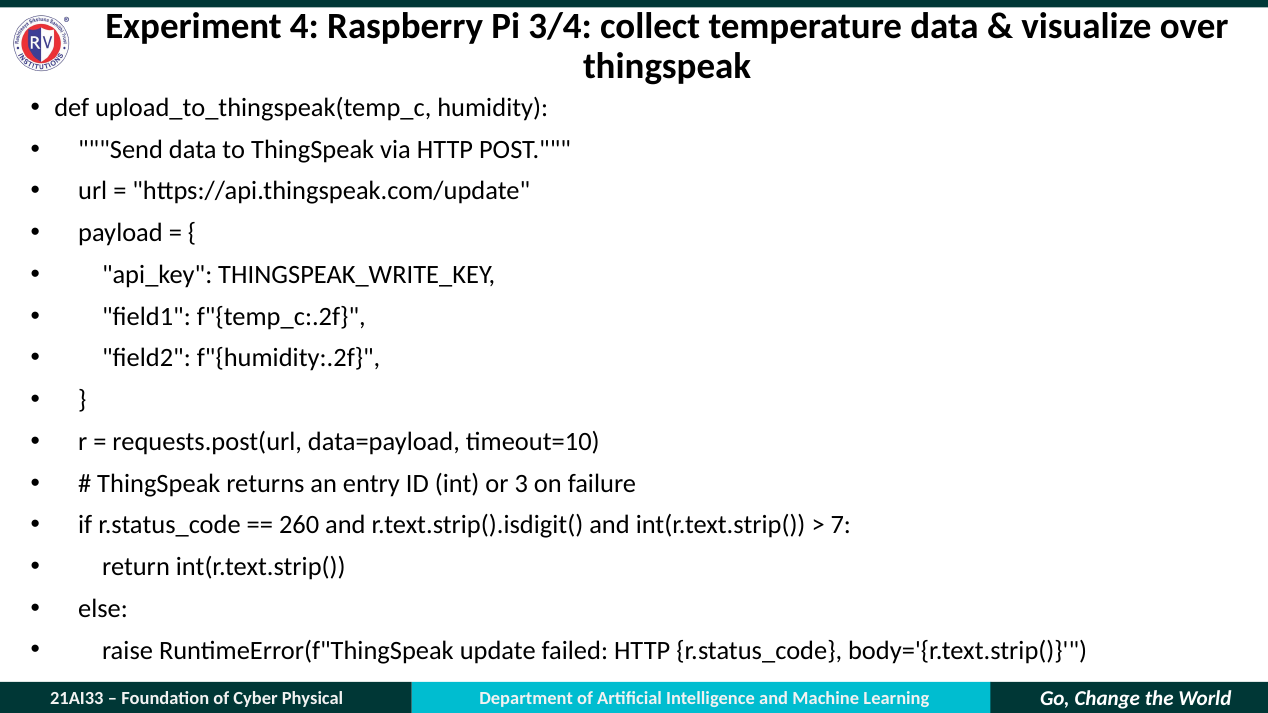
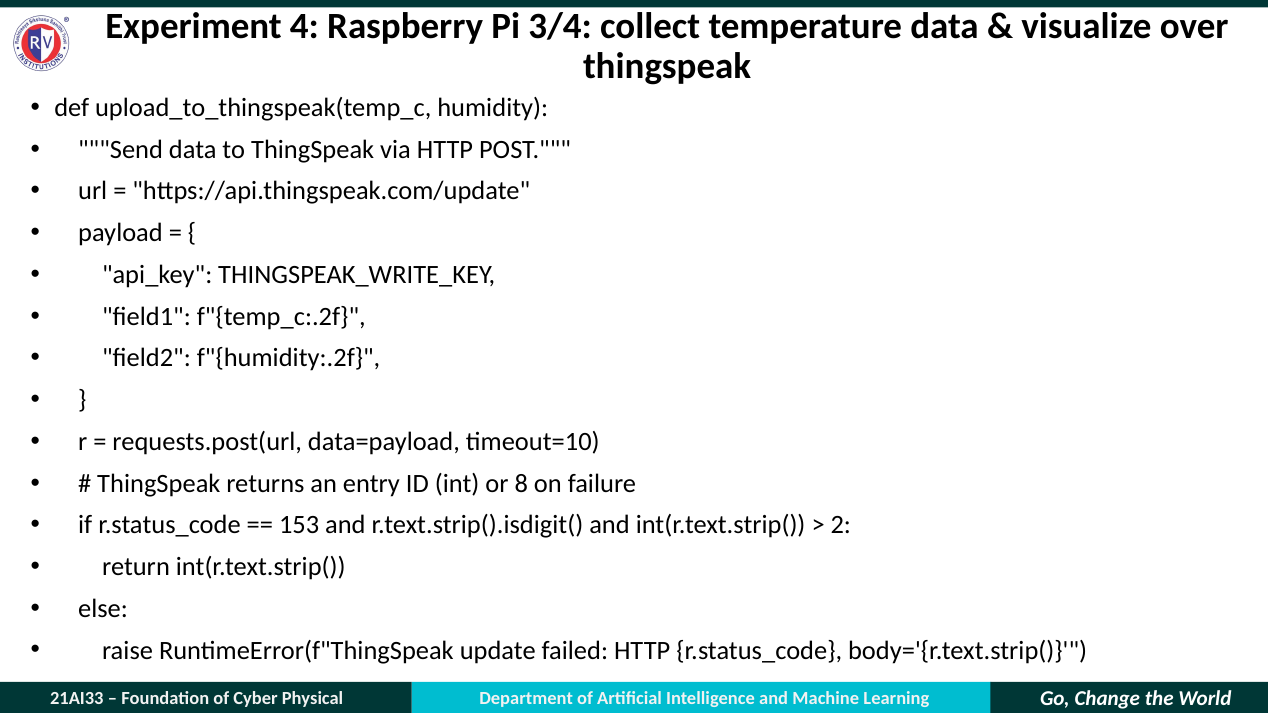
3: 3 -> 8
260: 260 -> 153
7: 7 -> 2
